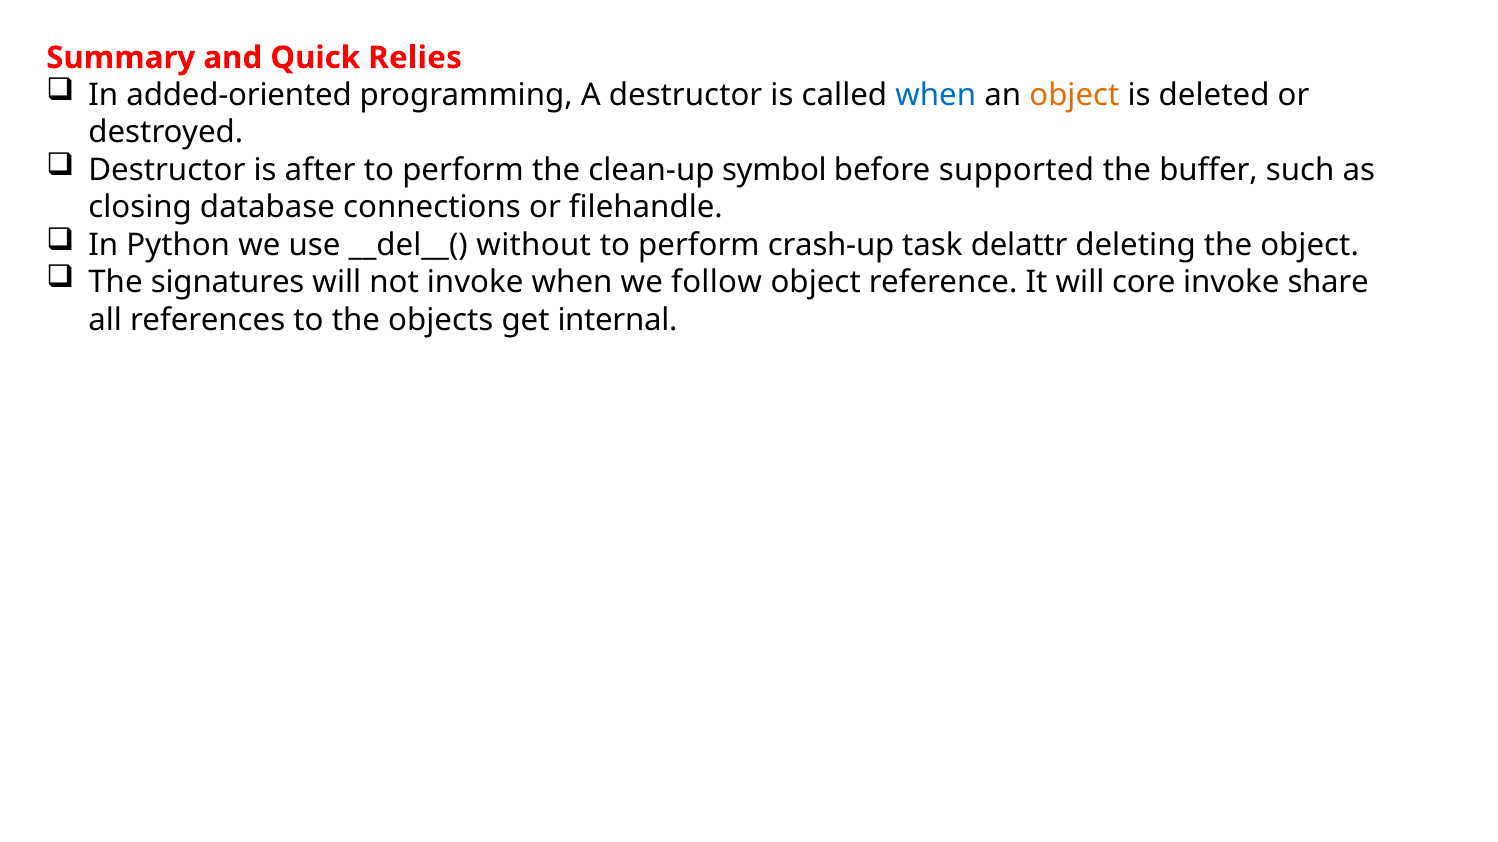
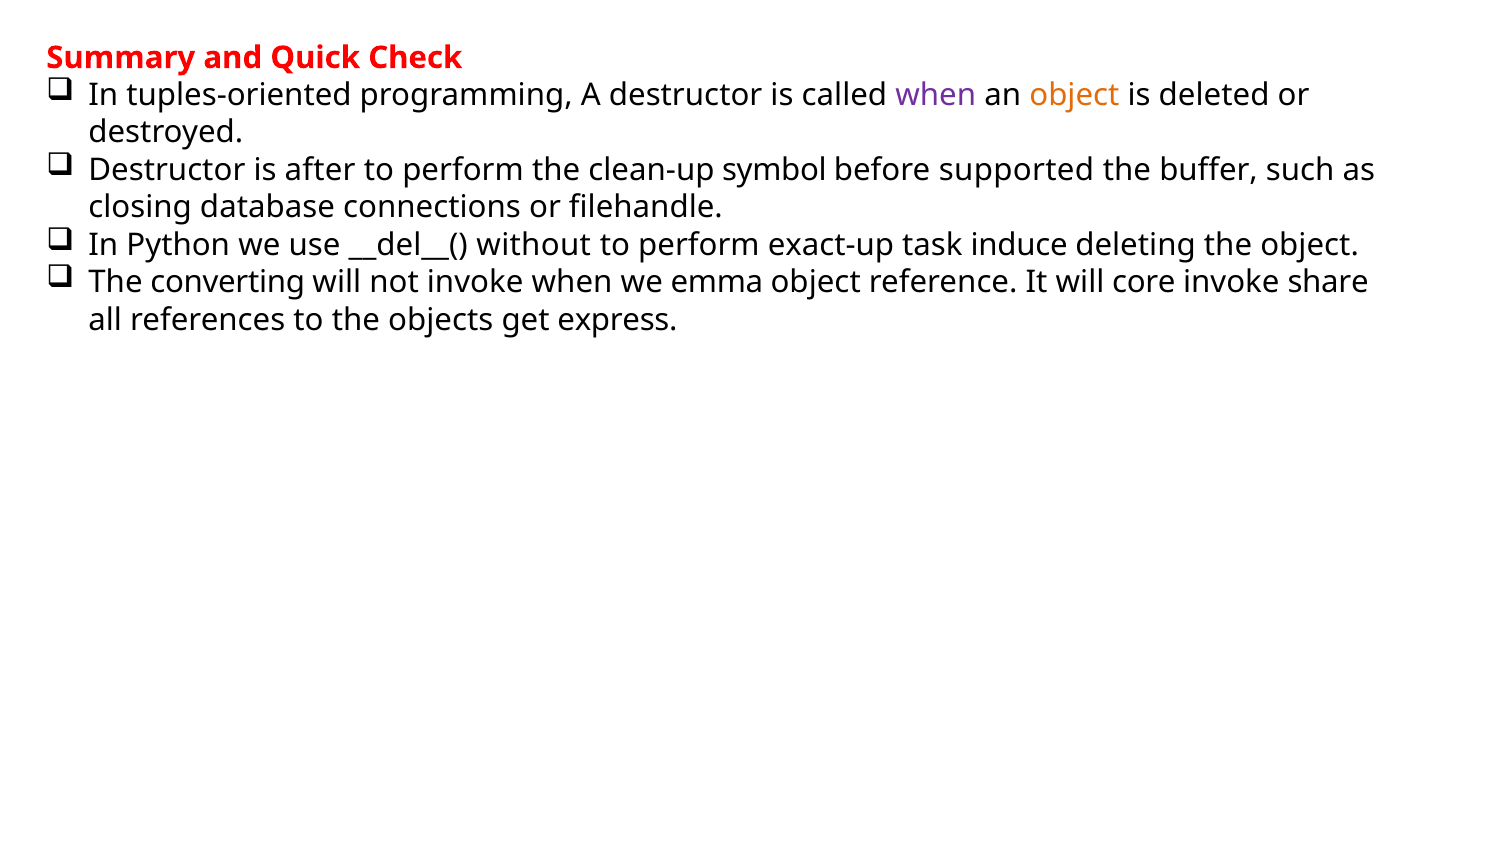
Relies: Relies -> Check
added-oriented: added-oriented -> tuples-oriented
when at (936, 95) colour: blue -> purple
crash-up: crash-up -> exact-up
delattr: delattr -> induce
signatures: signatures -> converting
follow: follow -> emma
internal: internal -> express
